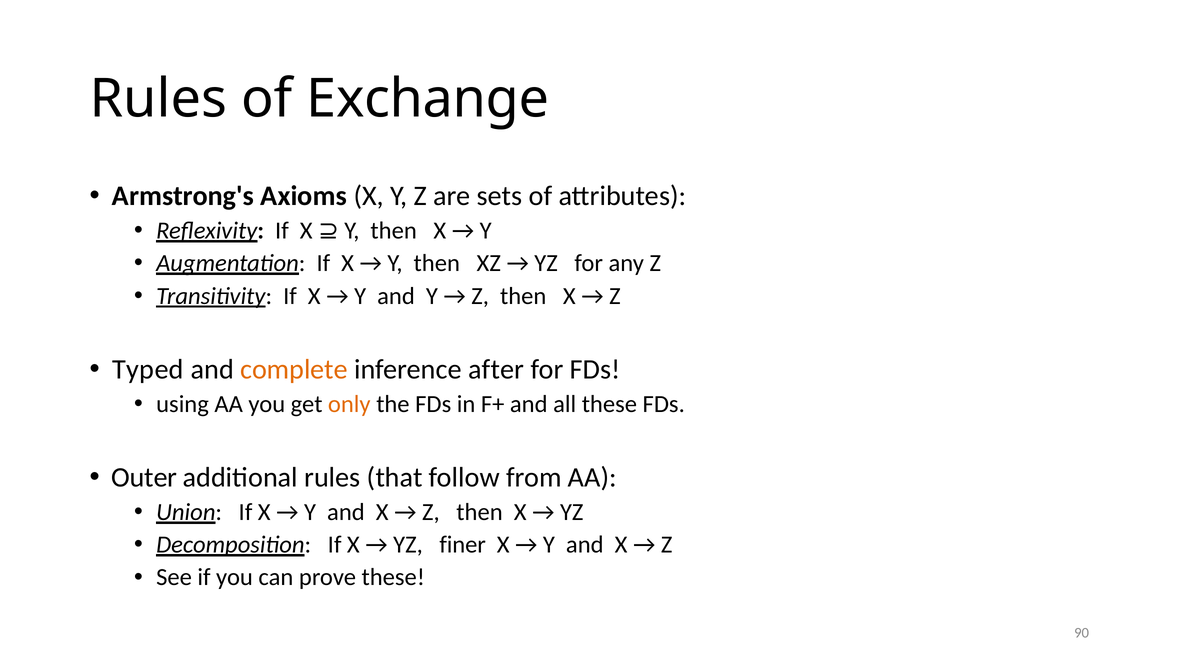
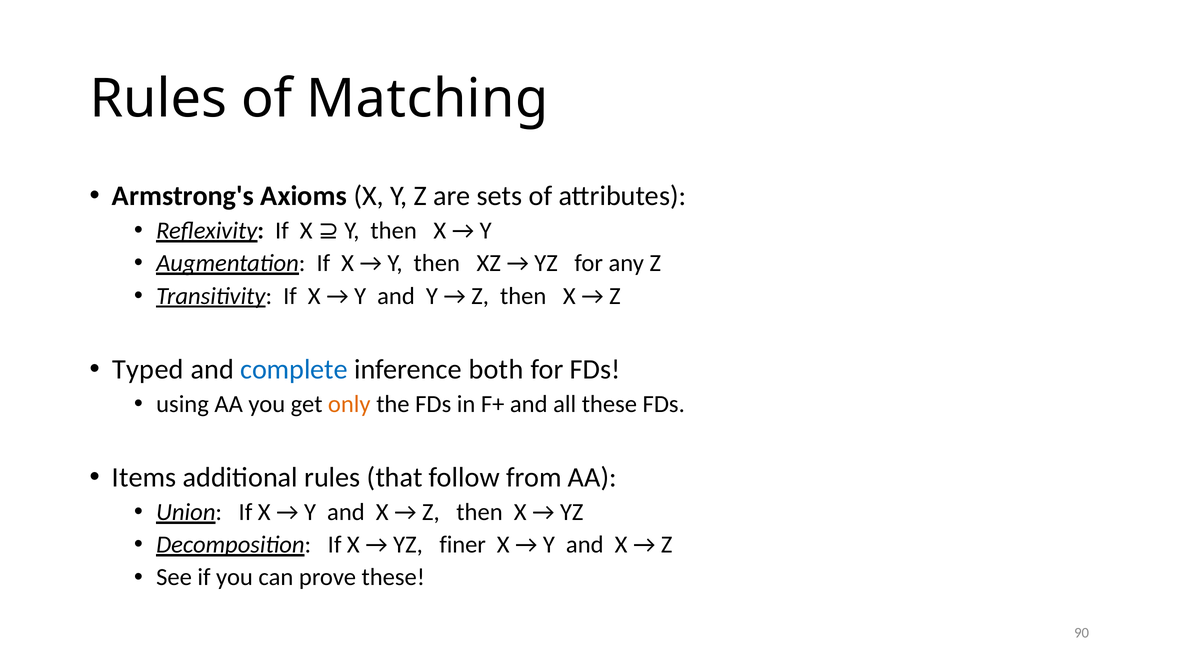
Exchange: Exchange -> Matching
complete colour: orange -> blue
after: after -> both
Outer: Outer -> Items
